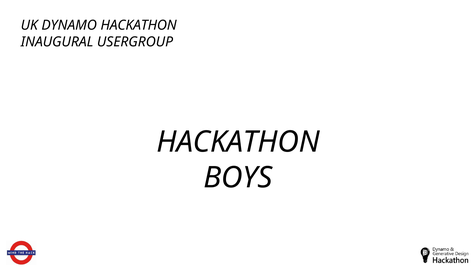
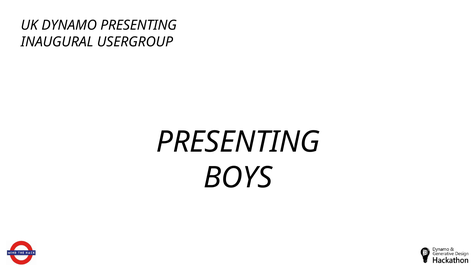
DYNAMO HACKATHON: HACKATHON -> PRESENTING
HACKATHON at (238, 142): HACKATHON -> PRESENTING
